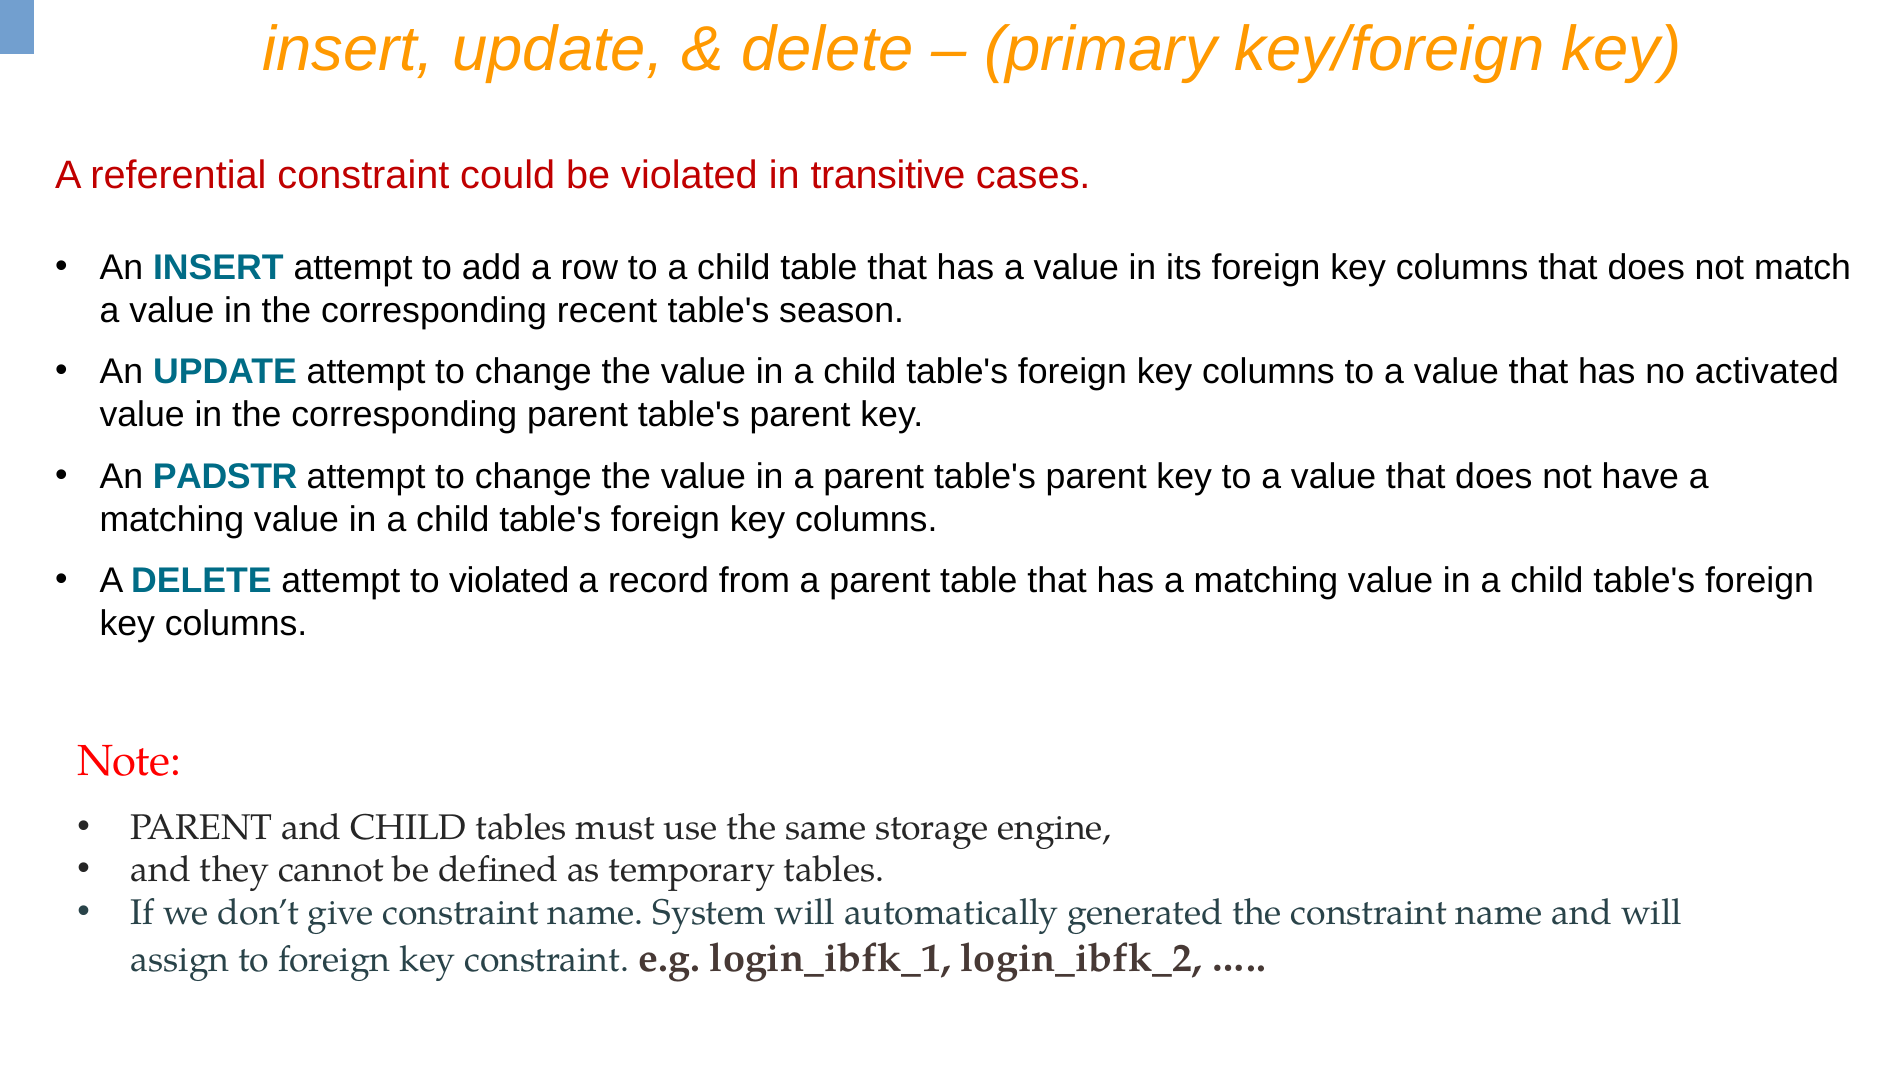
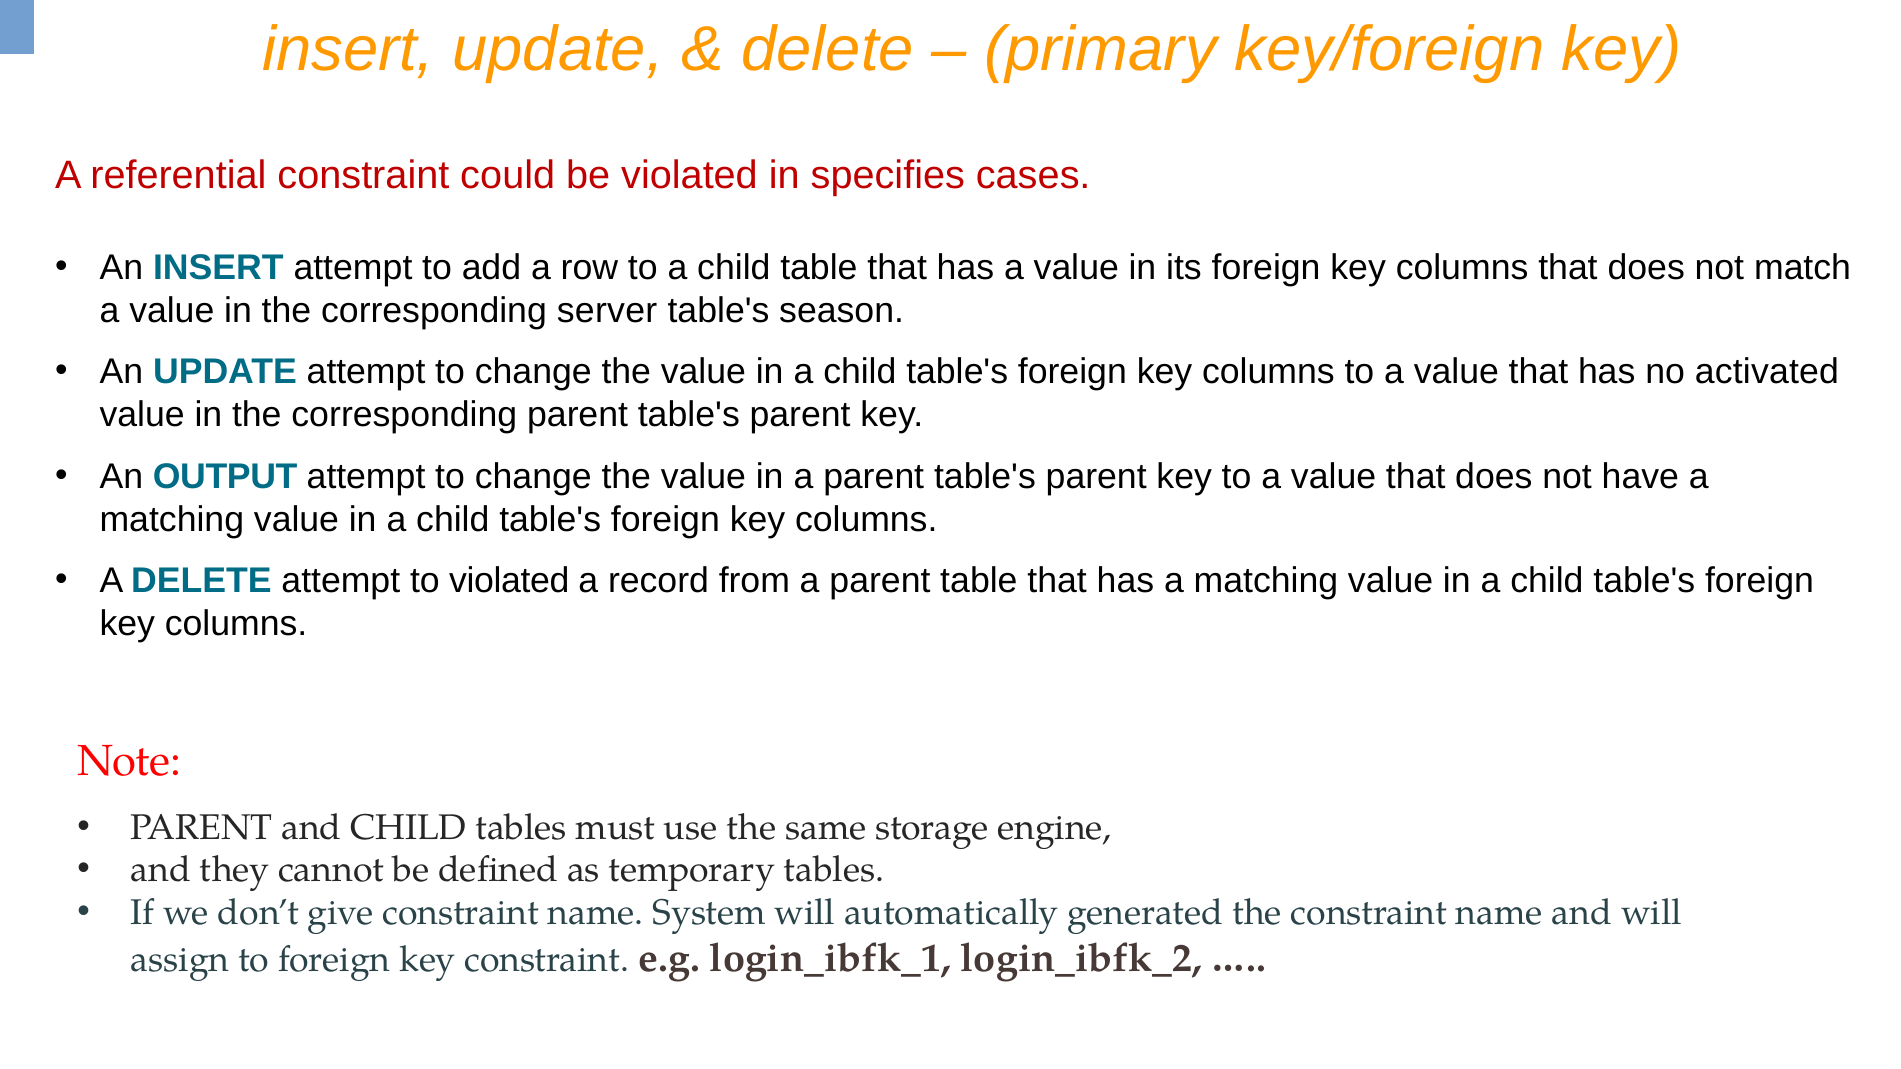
transitive: transitive -> specifies
recent: recent -> server
PADSTR: PADSTR -> OUTPUT
